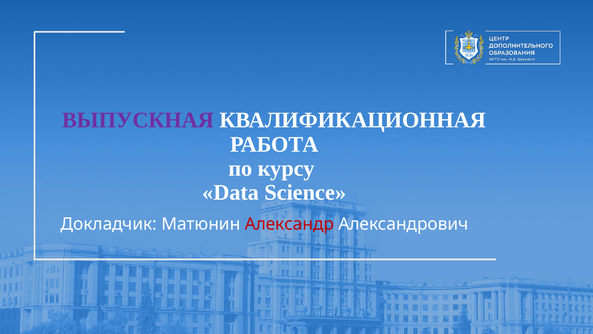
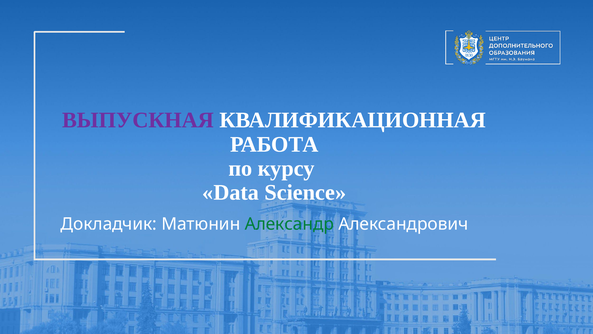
Александр colour: red -> green
